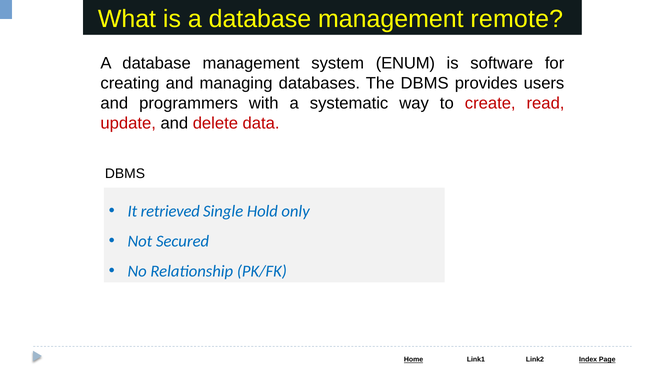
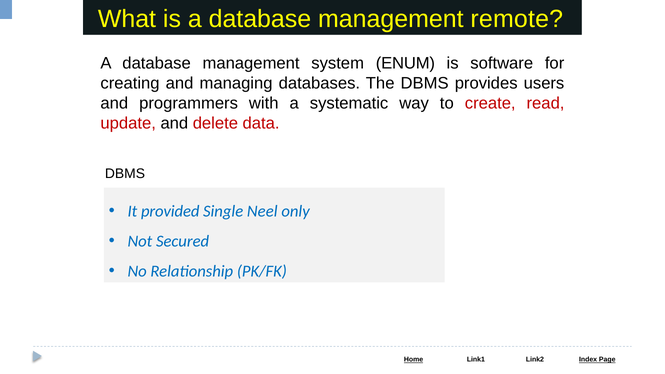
retrieved: retrieved -> provided
Hold: Hold -> Neel
